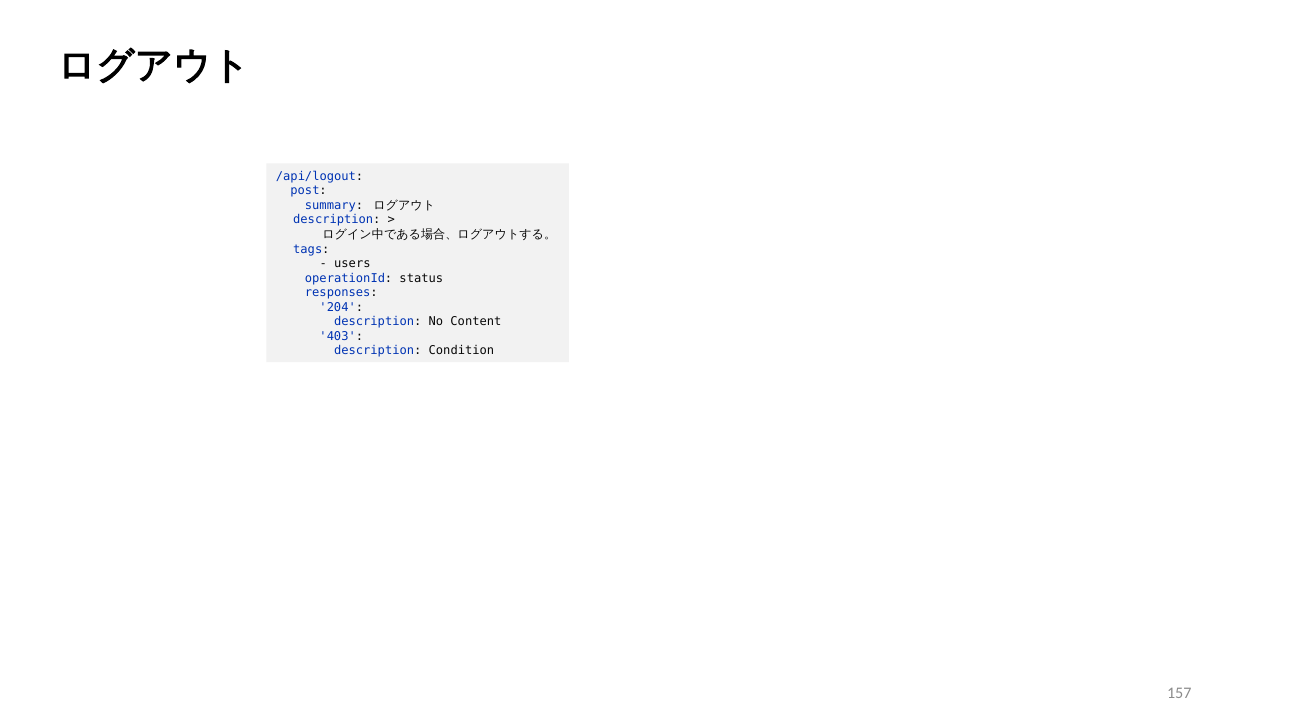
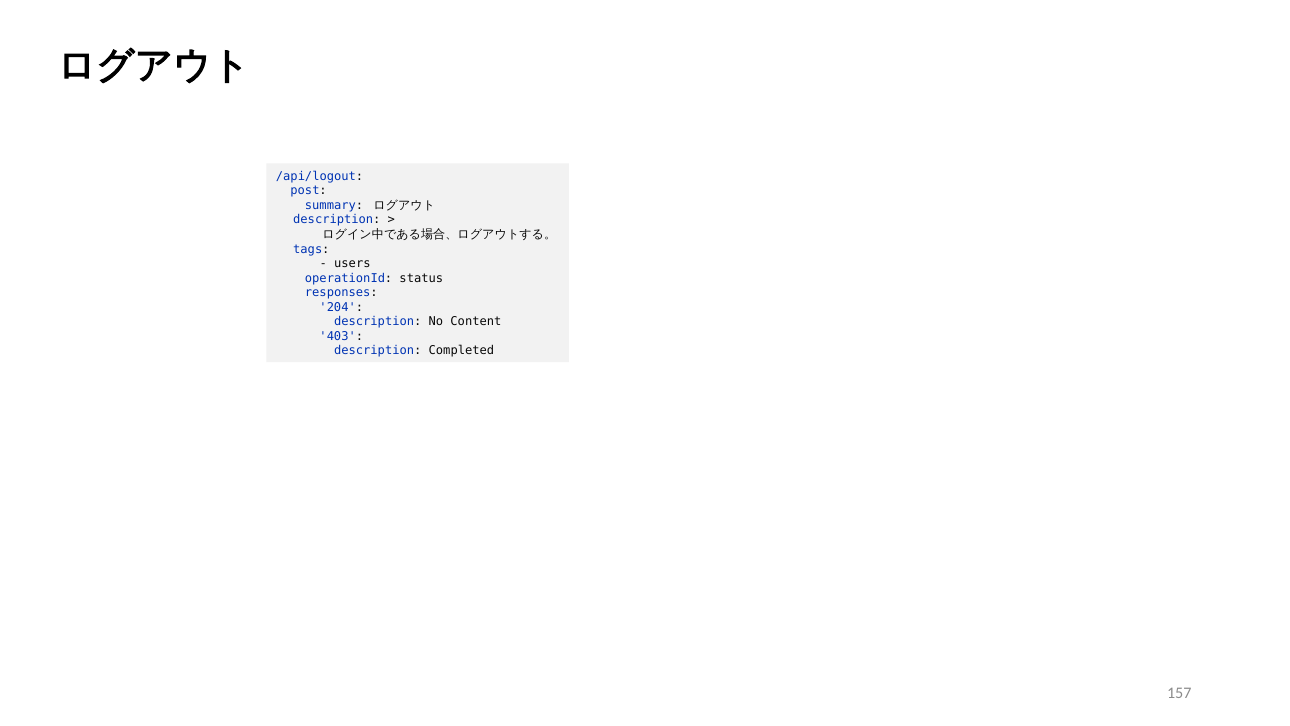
Condition: Condition -> Completed
